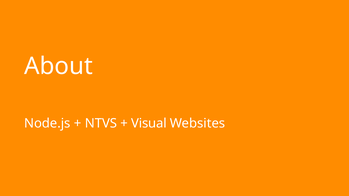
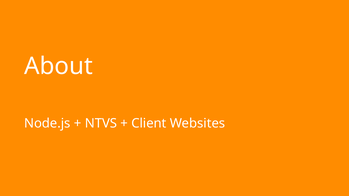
Visual: Visual -> Client
